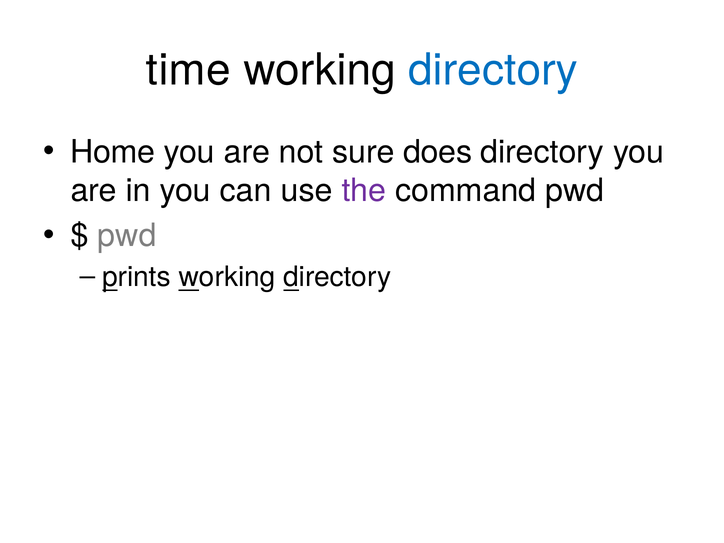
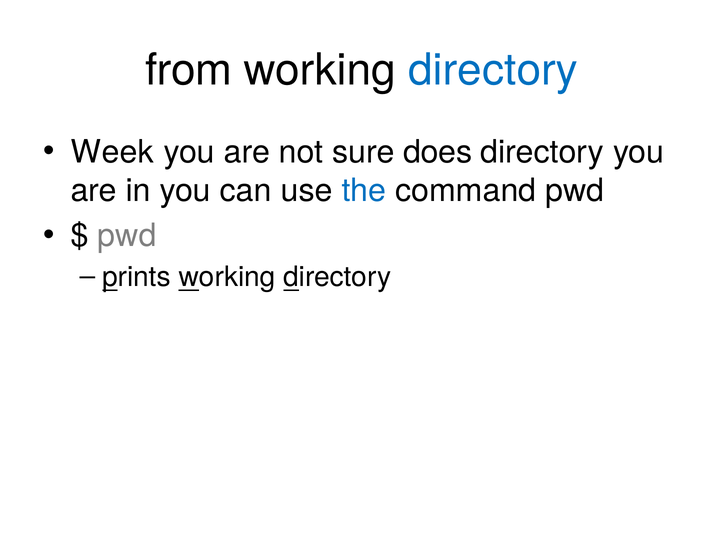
time: time -> from
Home: Home -> Week
the colour: purple -> blue
